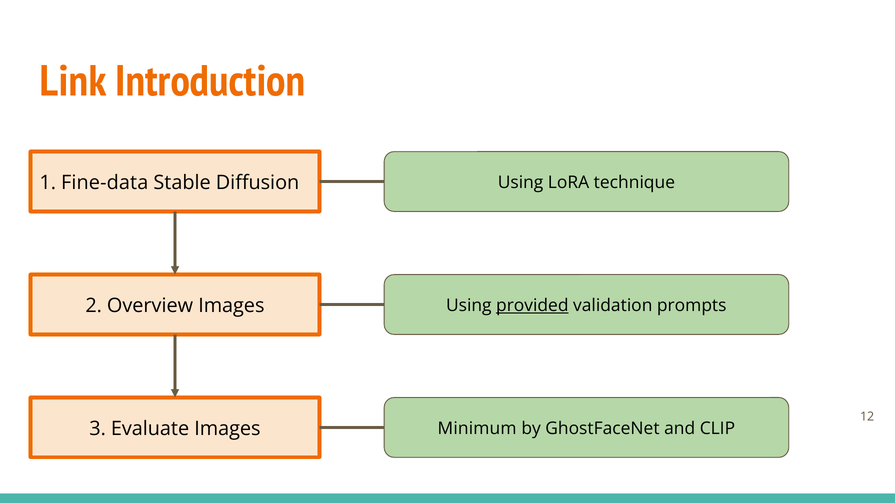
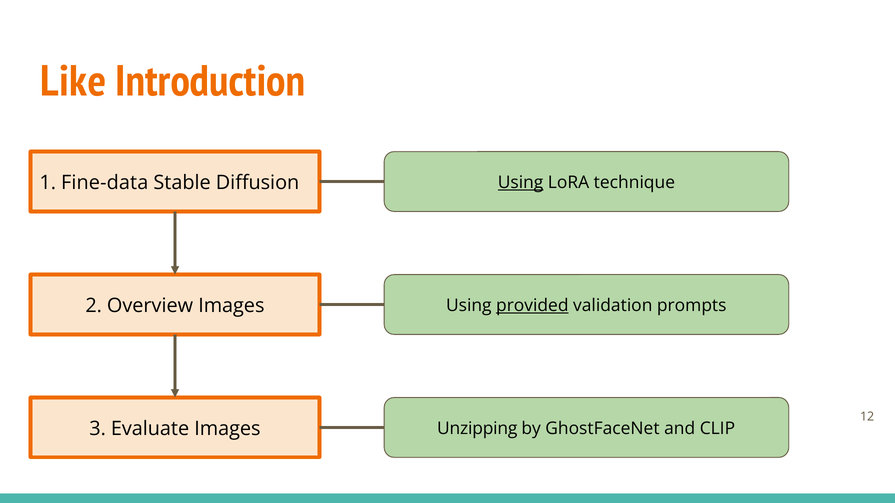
Link: Link -> Like
Using at (521, 183) underline: none -> present
Minimum: Minimum -> Unzipping
